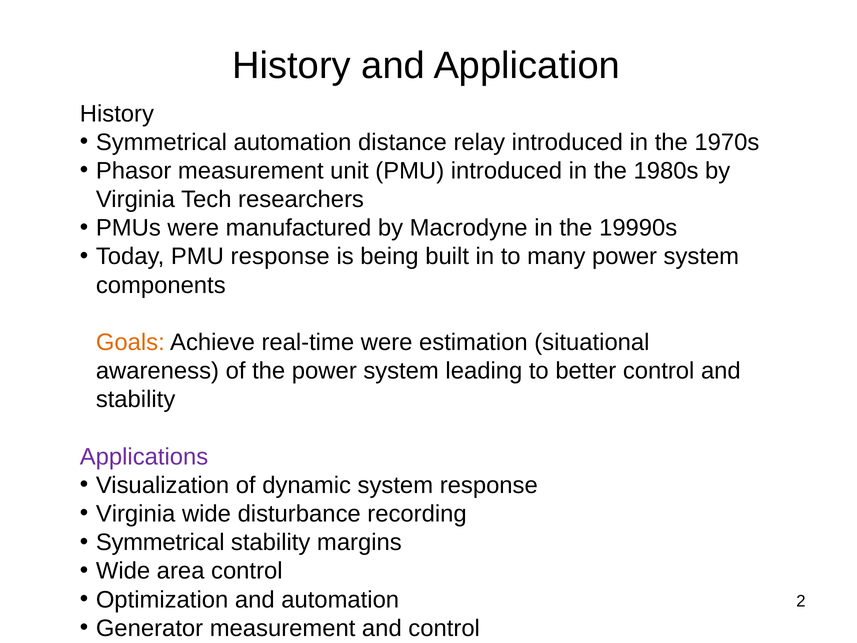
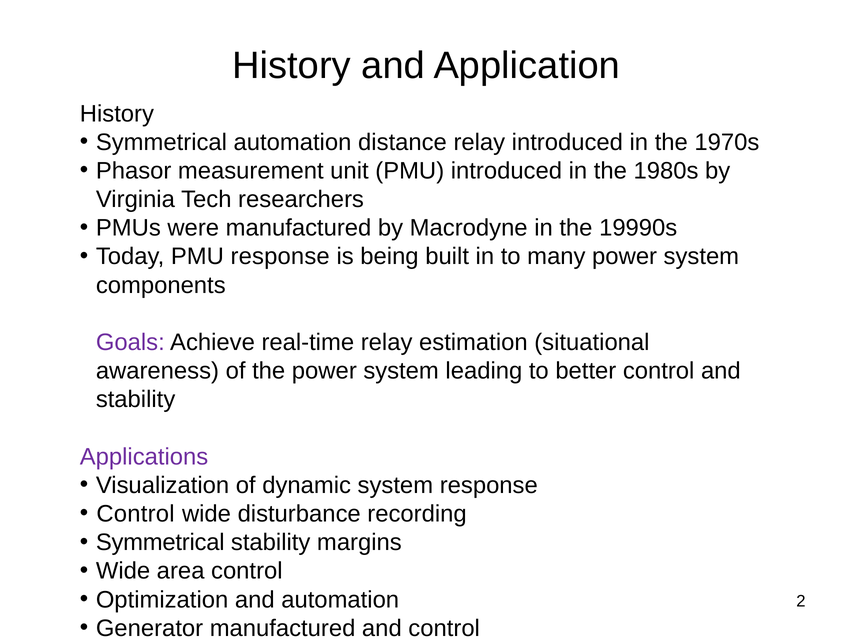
Goals colour: orange -> purple
real-time were: were -> relay
Virginia at (136, 514): Virginia -> Control
Generator measurement: measurement -> manufactured
